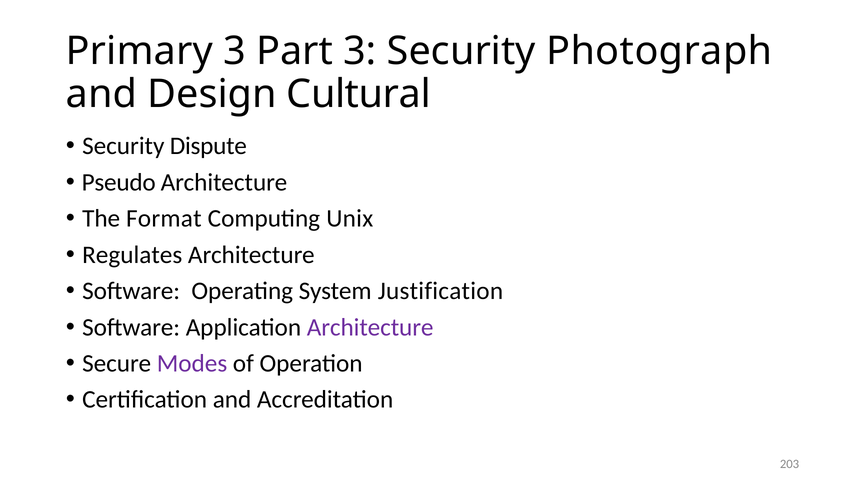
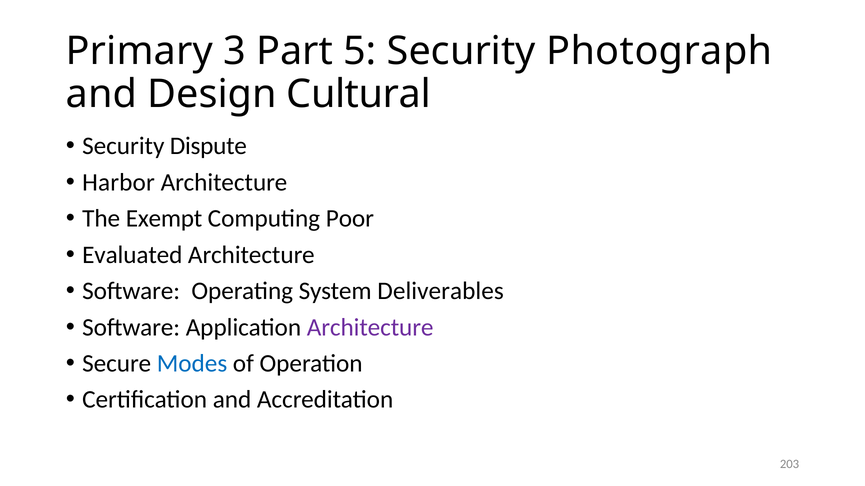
Part 3: 3 -> 5
Pseudo: Pseudo -> Harbor
Format: Format -> Exempt
Unix: Unix -> Poor
Regulates: Regulates -> Evaluated
Justification: Justification -> Deliverables
Modes colour: purple -> blue
